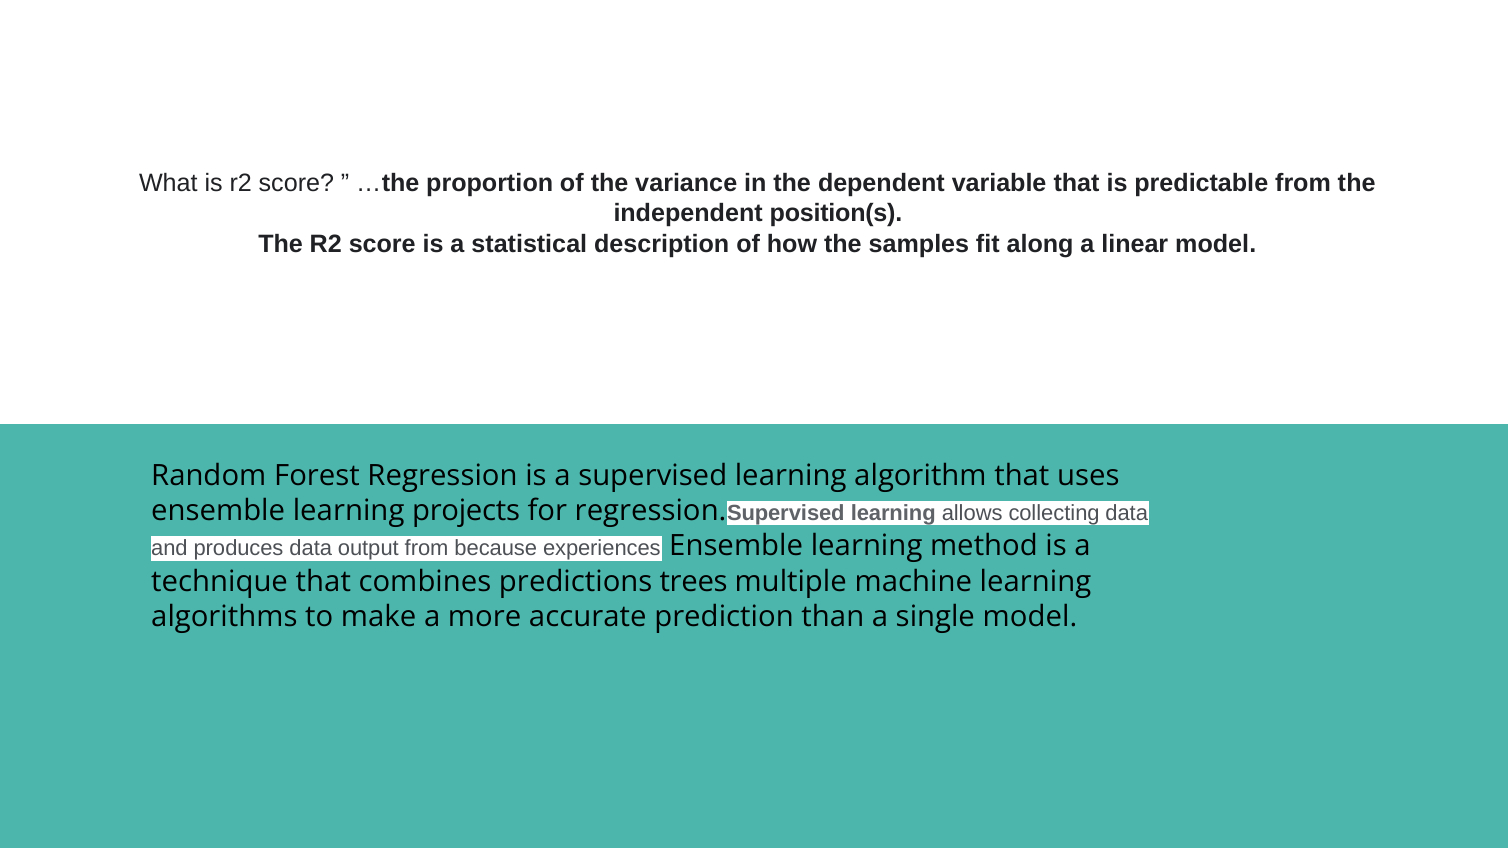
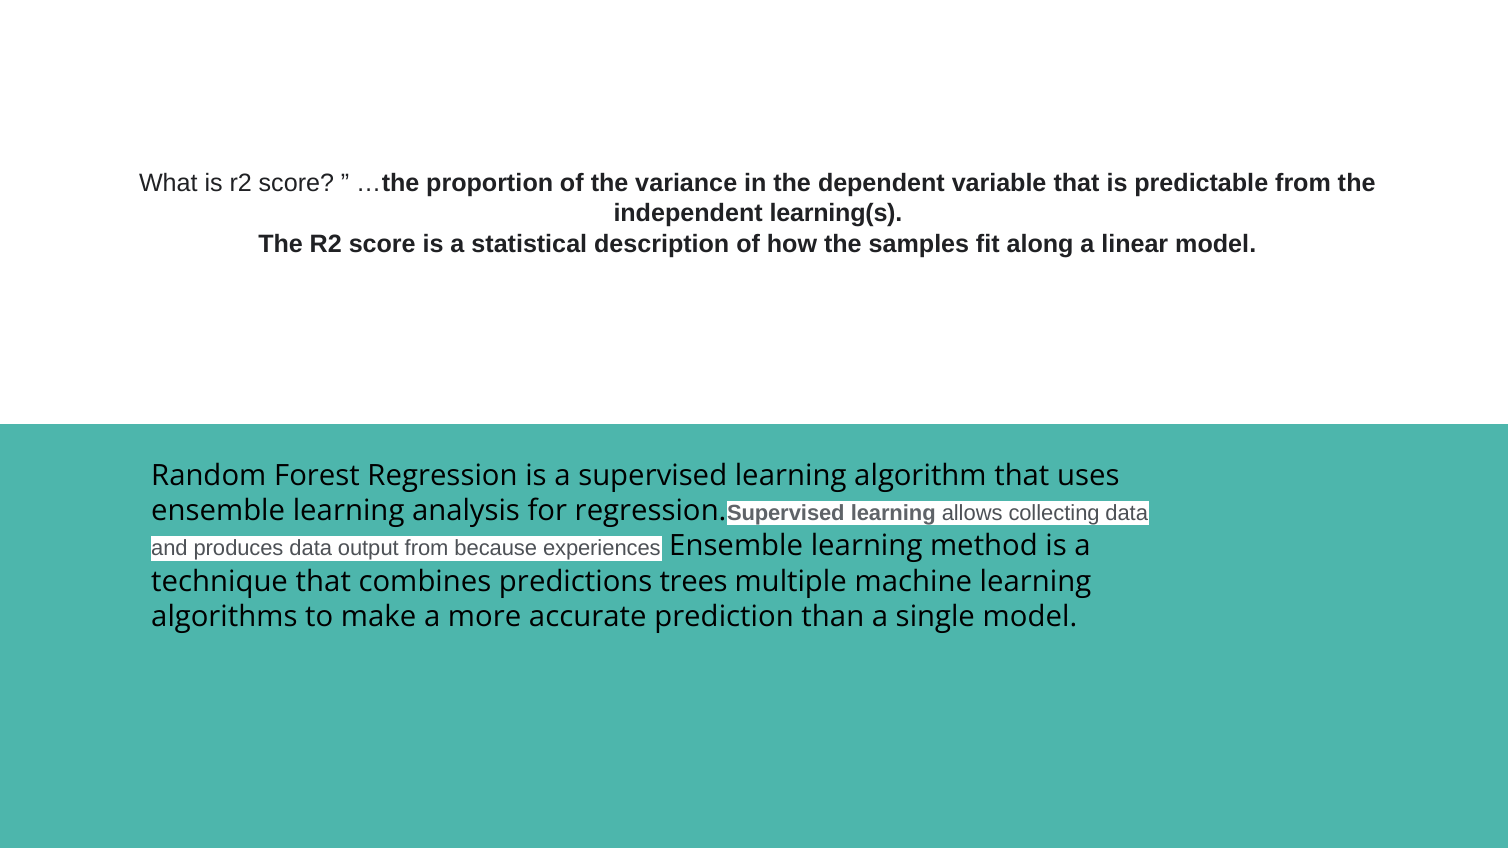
position(s: position(s -> learning(s
projects: projects -> analysis
